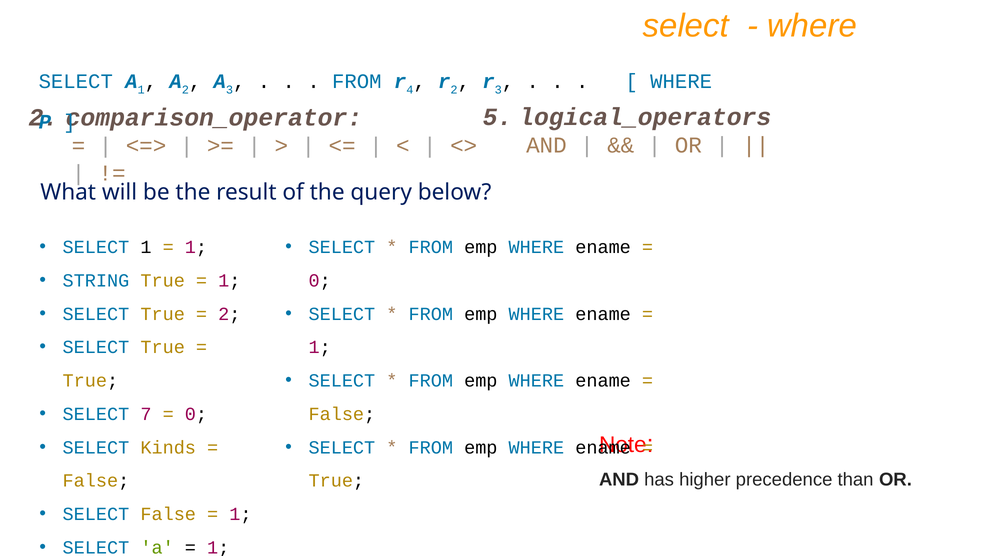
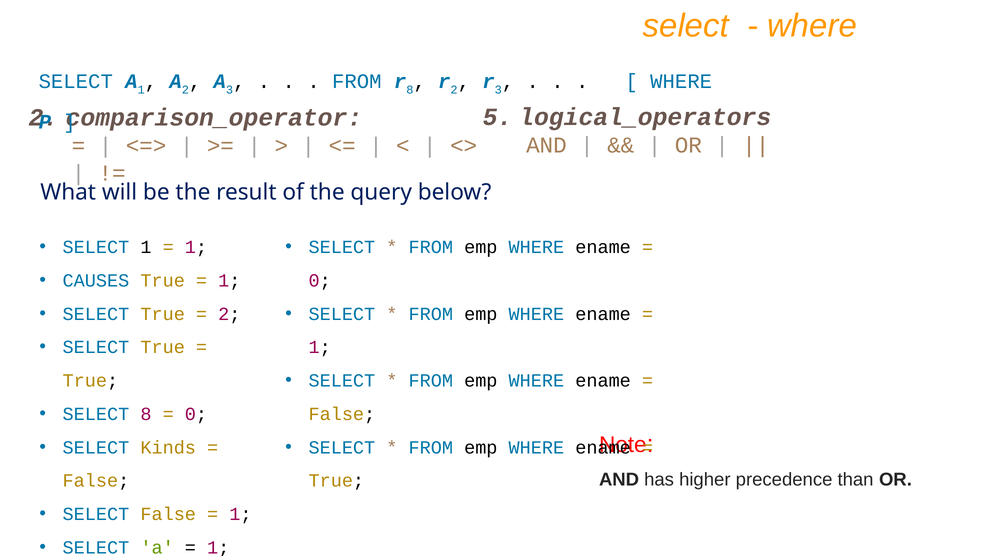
4 at (410, 90): 4 -> 8
STRING: STRING -> CAUSES
SELECT 7: 7 -> 8
